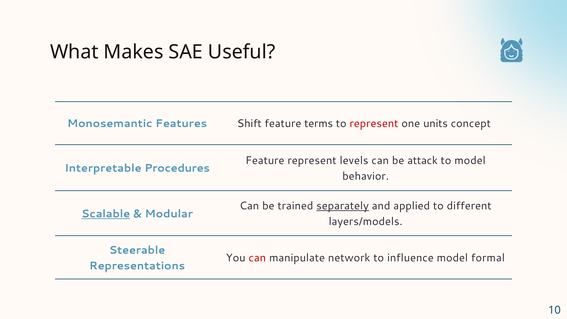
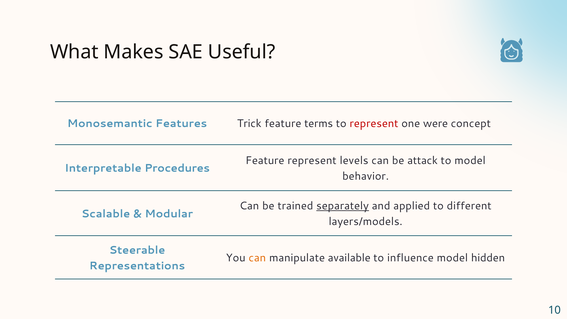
Shift: Shift -> Trick
units: units -> were
Scalable underline: present -> none
can at (257, 258) colour: red -> orange
network: network -> available
formal: formal -> hidden
